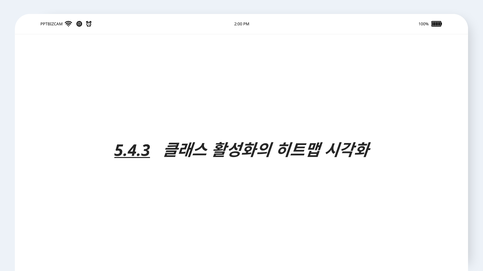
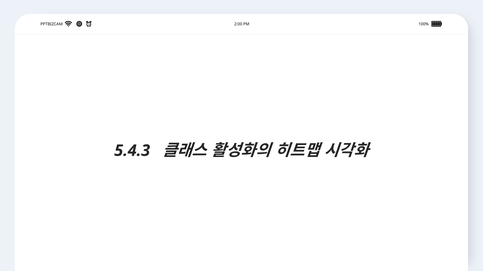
5.4.3 underline: present -> none
